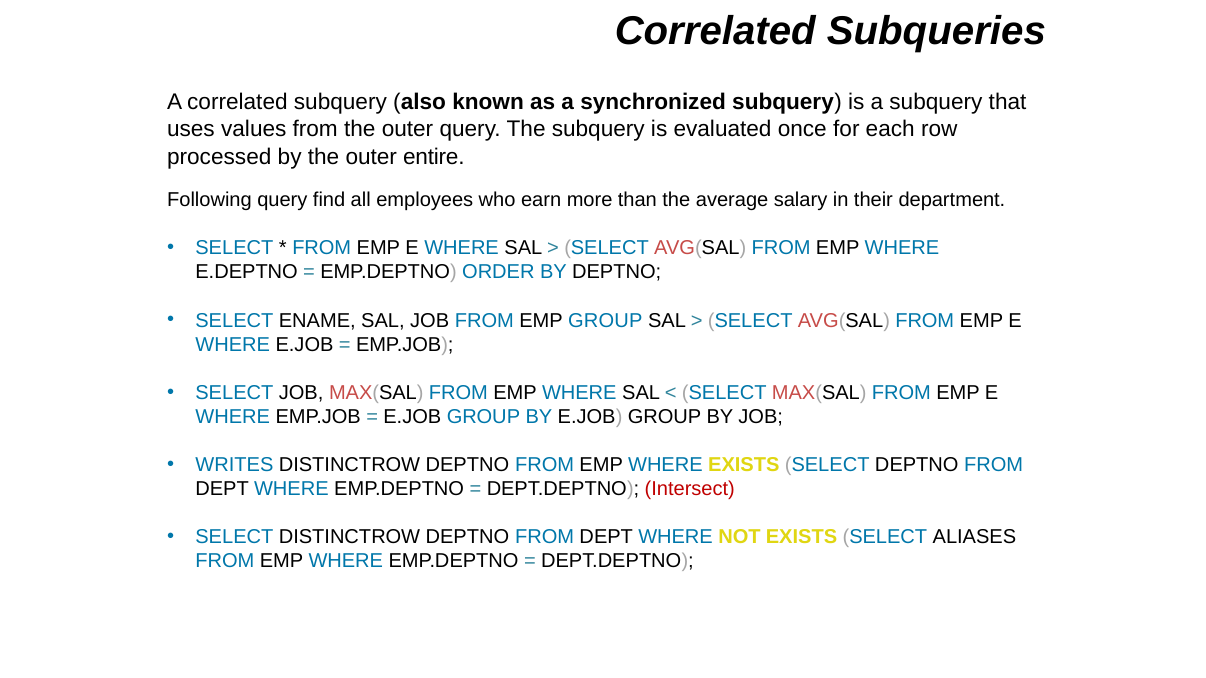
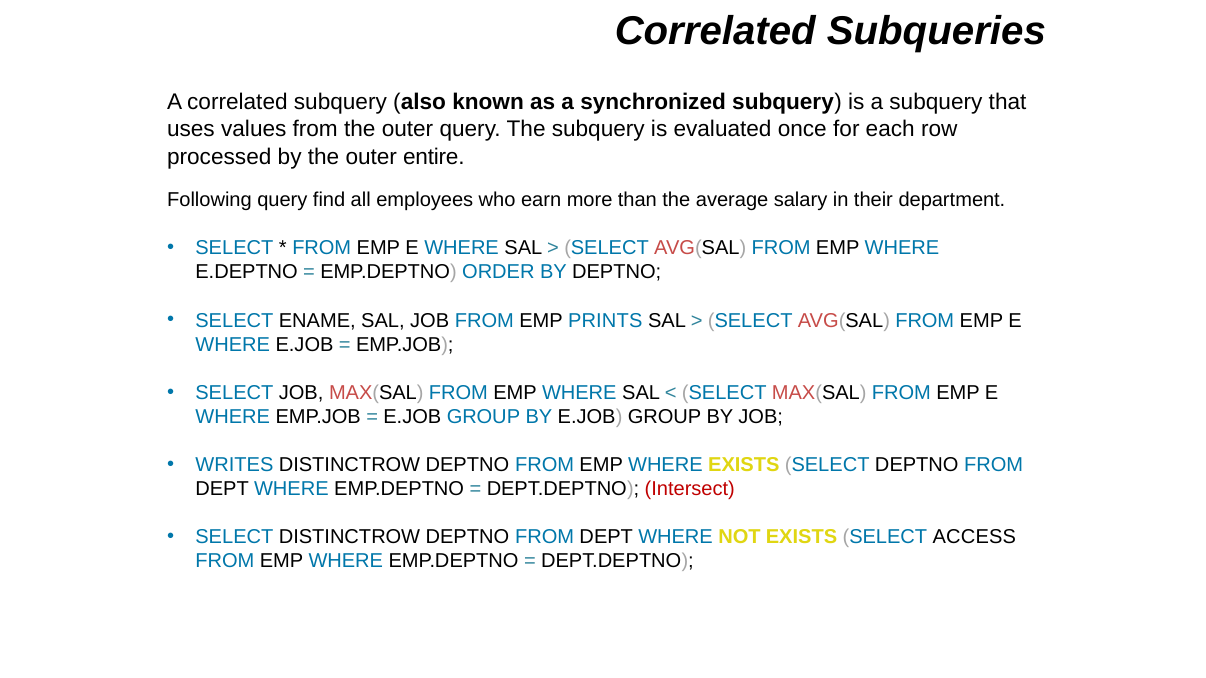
EMP GROUP: GROUP -> PRINTS
ALIASES: ALIASES -> ACCESS
